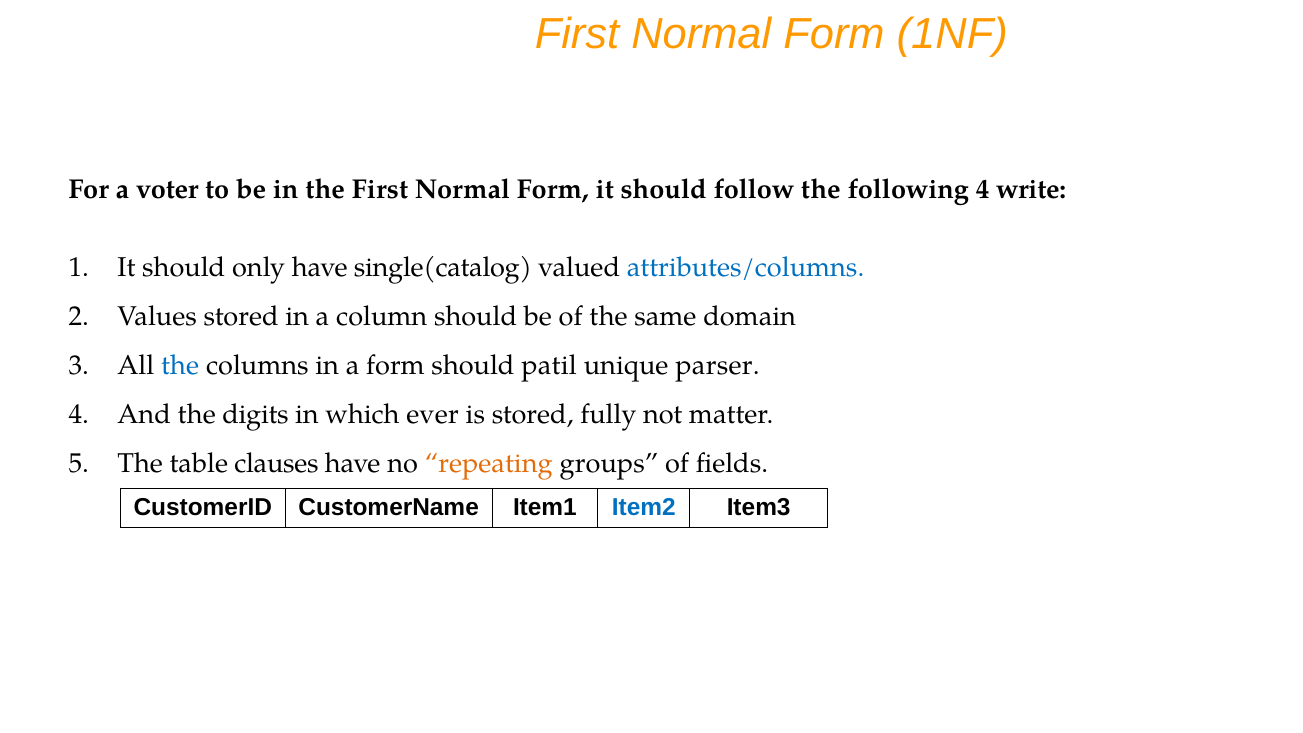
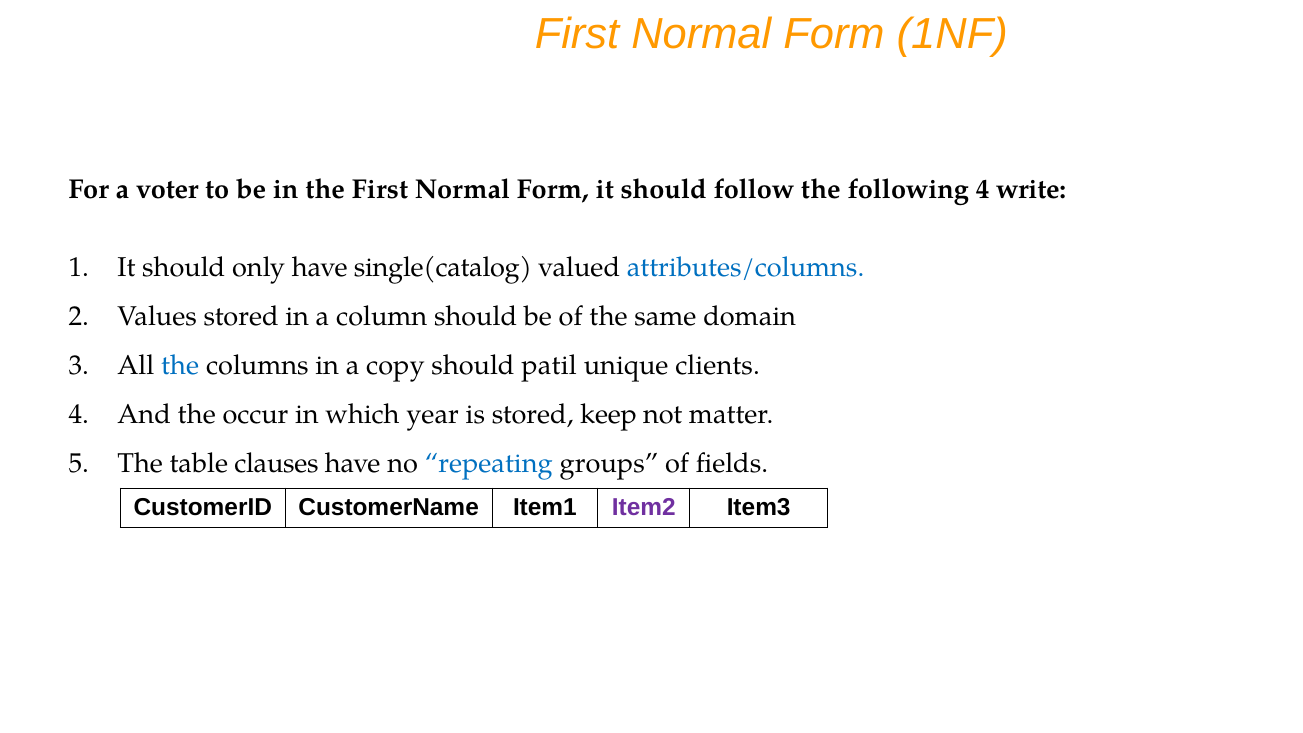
a form: form -> copy
parser: parser -> clients
digits: digits -> occur
ever: ever -> year
fully: fully -> keep
repeating colour: orange -> blue
Item2 colour: blue -> purple
